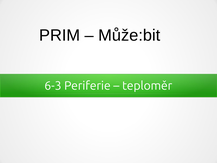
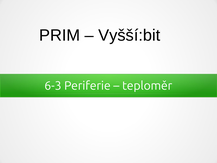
Může:bit: Může:bit -> Vyšší:bit
